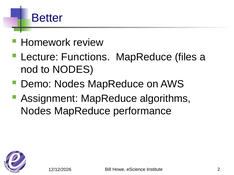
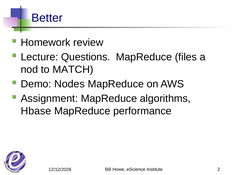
Functions: Functions -> Questions
to NODES: NODES -> MATCH
Nodes at (36, 111): Nodes -> Hbase
